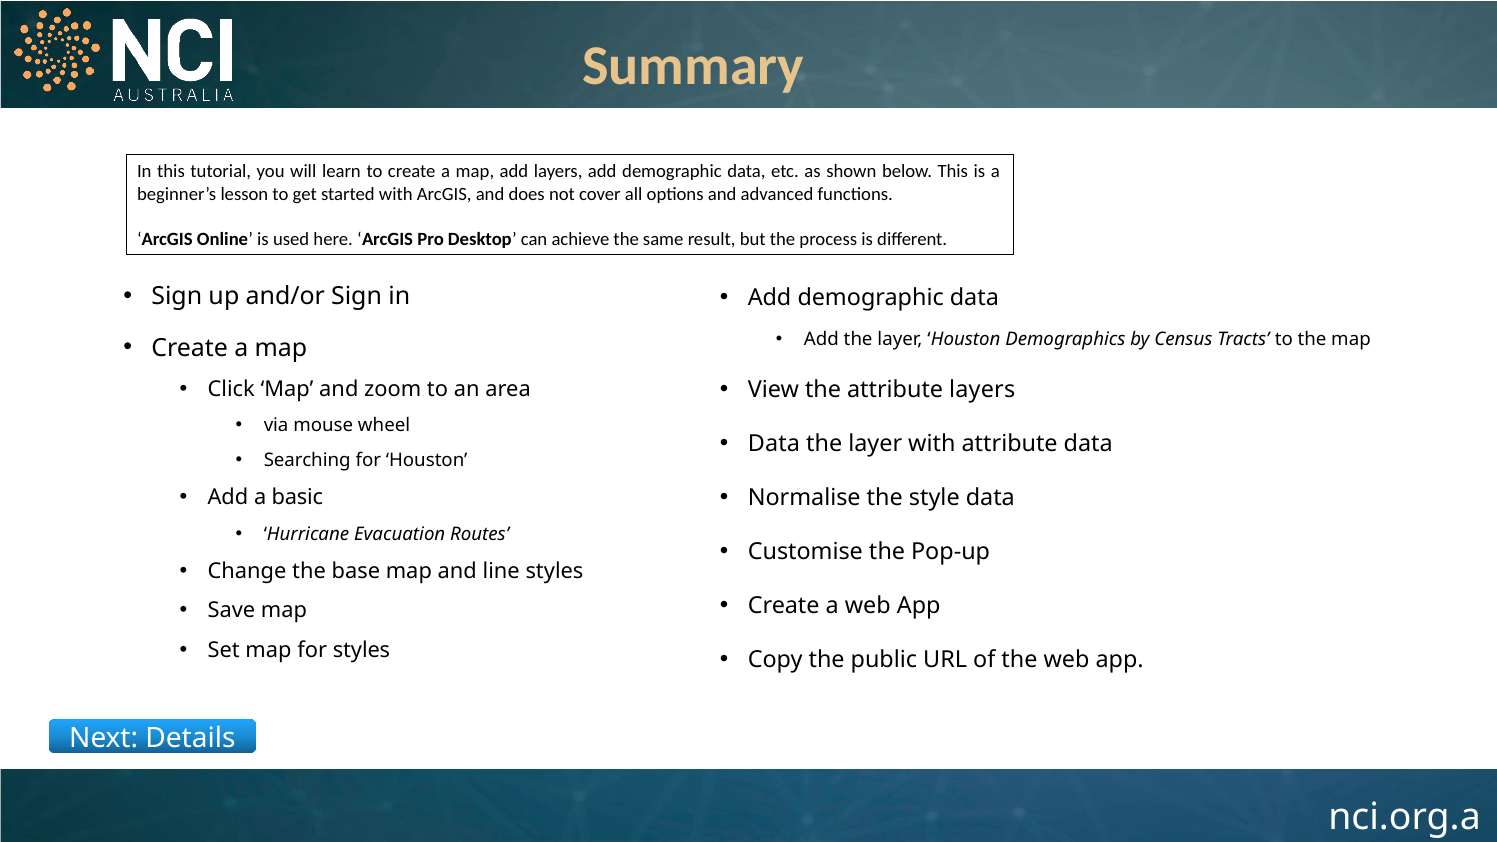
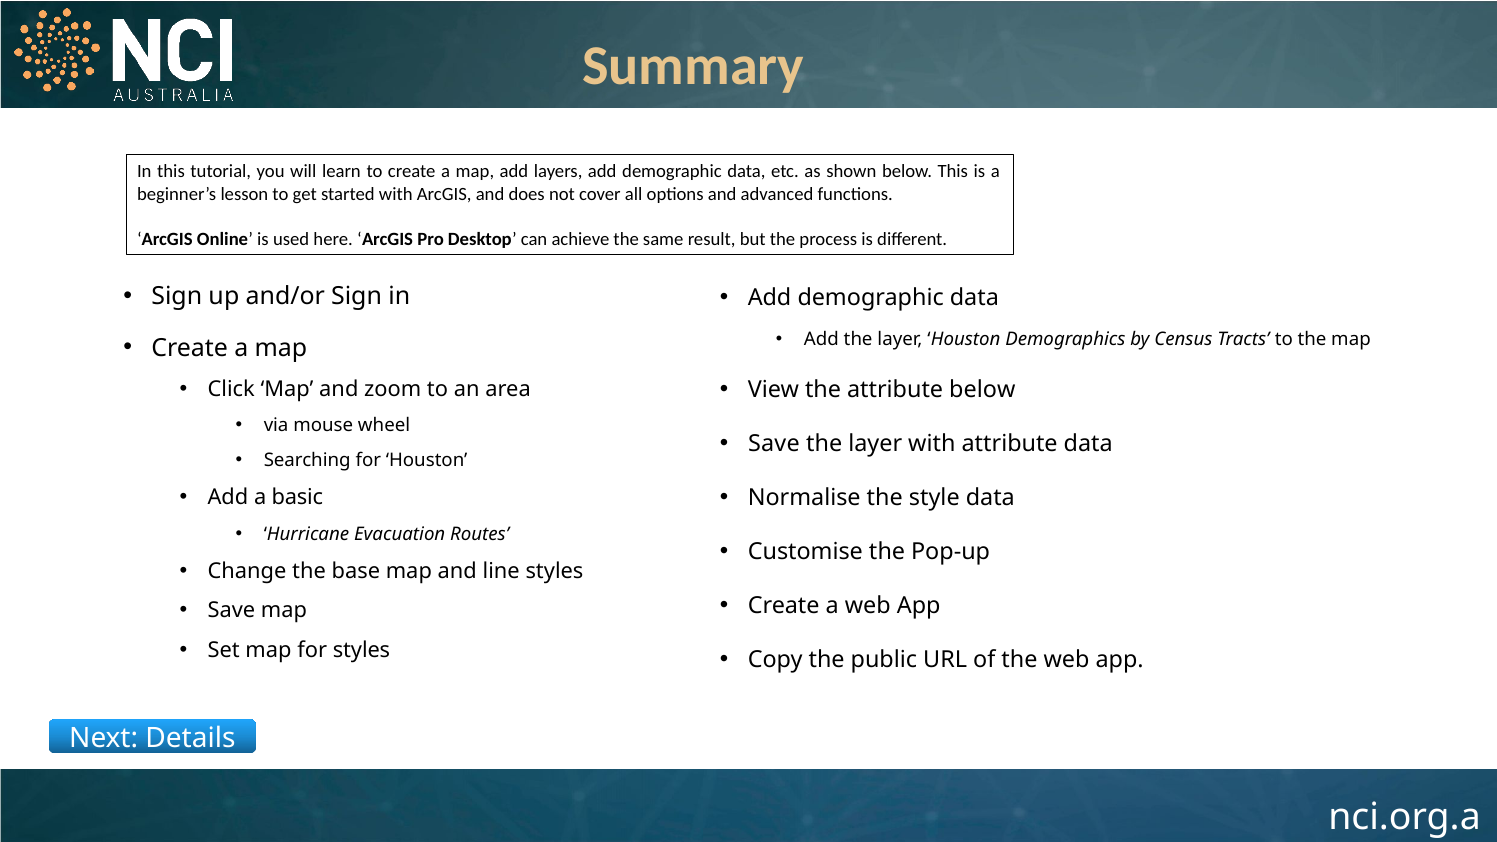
attribute layers: layers -> below
Data at (774, 444): Data -> Save
